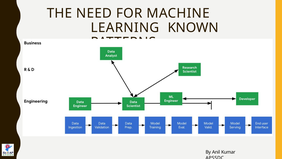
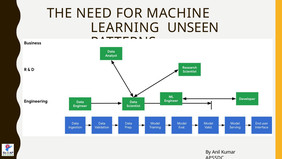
KNOWN: KNOWN -> UNSEEN
